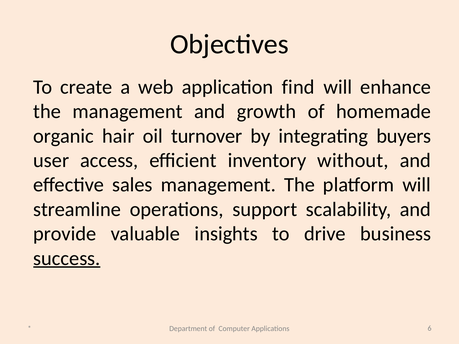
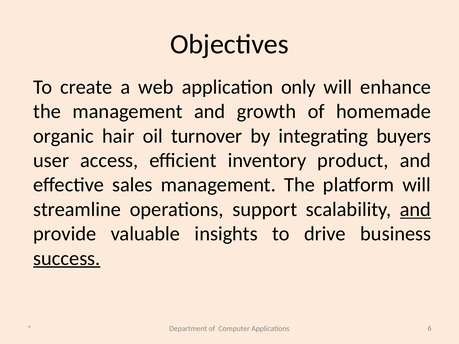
find: find -> only
without: without -> product
and at (415, 210) underline: none -> present
